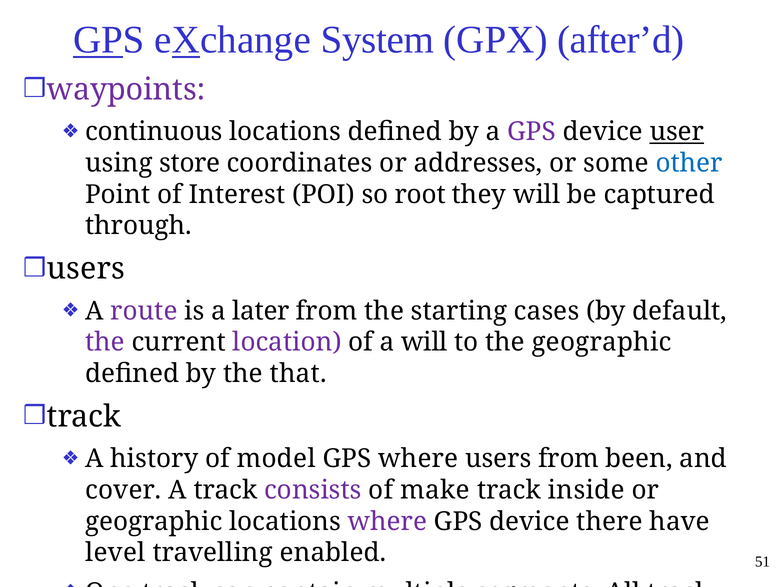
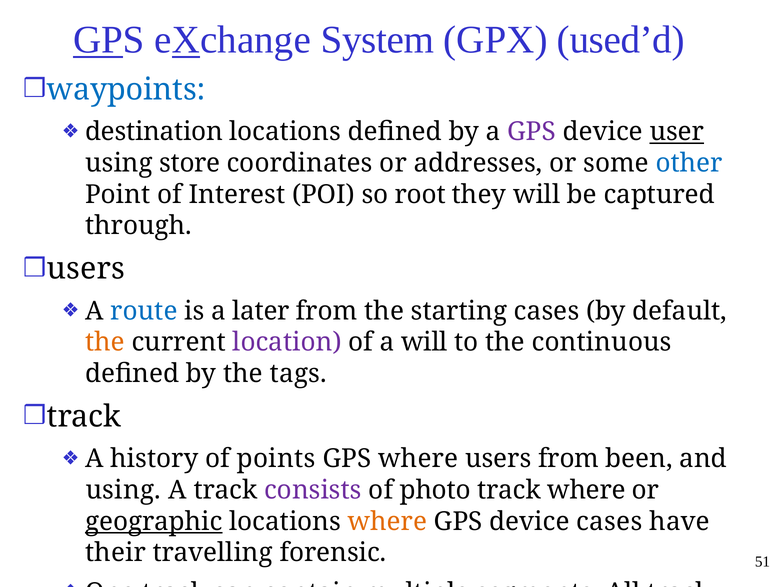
after’d: after’d -> used’d
waypoints colour: purple -> blue
continuous at (154, 132): continuous -> destination
route colour: purple -> blue
the at (105, 342) colour: purple -> orange
the geographic: geographic -> continuous
that: that -> tags
of model: model -> points
cover at (123, 490): cover -> using
make: make -> photo
track inside: inside -> where
geographic at (154, 522) underline: none -> present
where at (388, 522) colour: purple -> orange
device there: there -> cases
level: level -> their
enabled: enabled -> forensic
